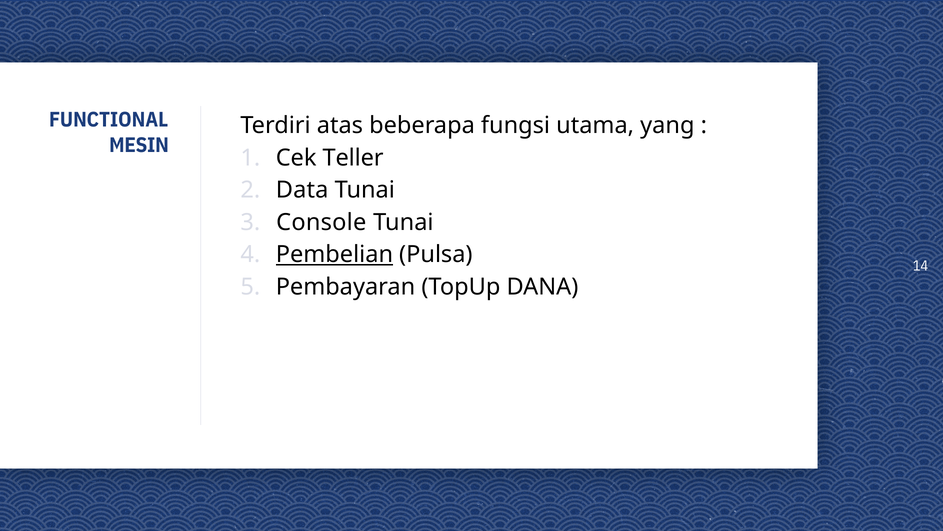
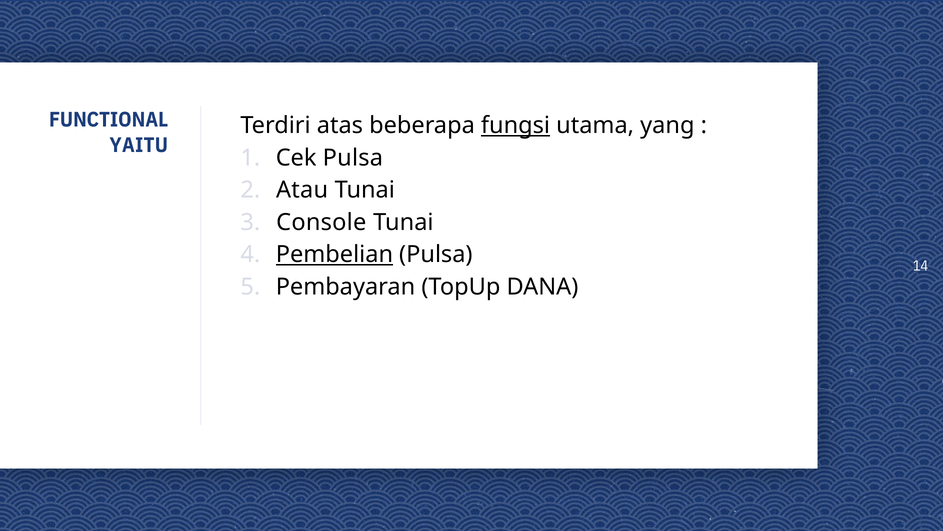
fungsi underline: none -> present
MESIN: MESIN -> YAITU
Cek Teller: Teller -> Pulsa
Data: Data -> Atau
